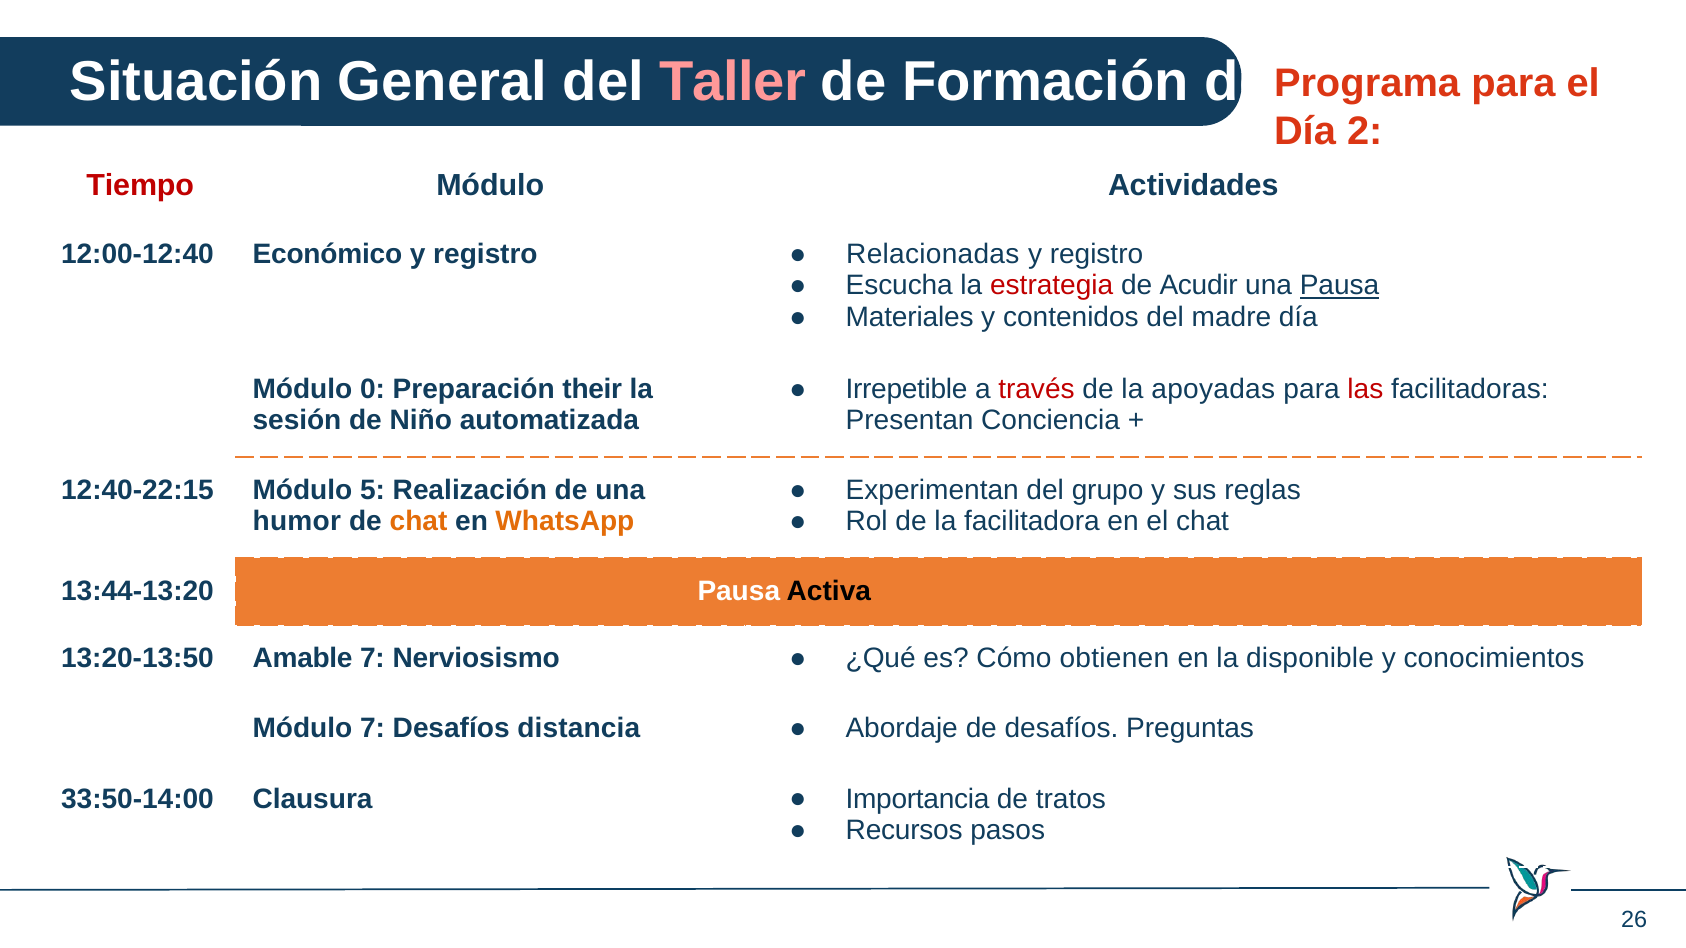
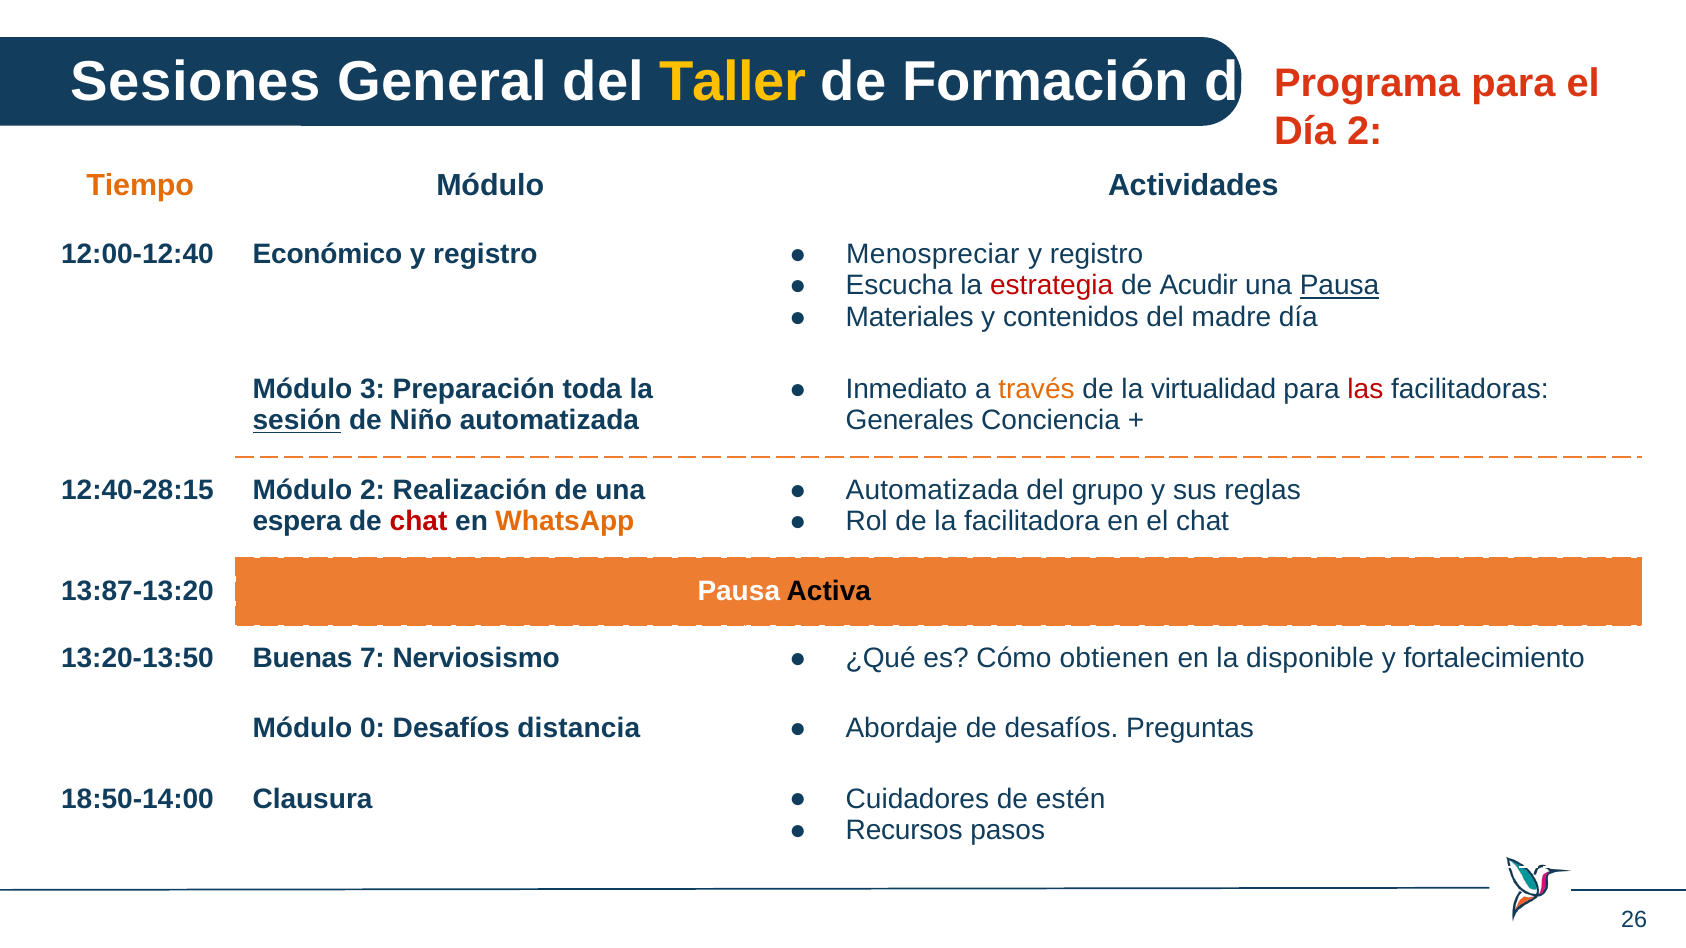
Situación: Situación -> Sesiones
Taller colour: pink -> yellow
Tiempo colour: red -> orange
Relacionadas: Relacionadas -> Menospreciar
Irrepetible: Irrepetible -> Inmediato
través colour: red -> orange
apoyadas: apoyadas -> virtualidad
0: 0 -> 3
their: their -> toda
sesión underline: none -> present
Presentan: Presentan -> Generales
12:40-22:15: 12:40-22:15 -> 12:40-28:15
Módulo 5: 5 -> 2
Experimentan at (932, 490): Experimentan -> Automatizada
humor: humor -> espera
chat at (419, 522) colour: orange -> red
13:44-13:20: 13:44-13:20 -> 13:87-13:20
Amable: Amable -> Buenas
conocimientos: conocimientos -> fortalecimiento
Módulo 7: 7 -> 0
33:50-14:00: 33:50-14:00 -> 18:50-14:00
Importancia: Importancia -> Cuidadores
tratos: tratos -> estén
